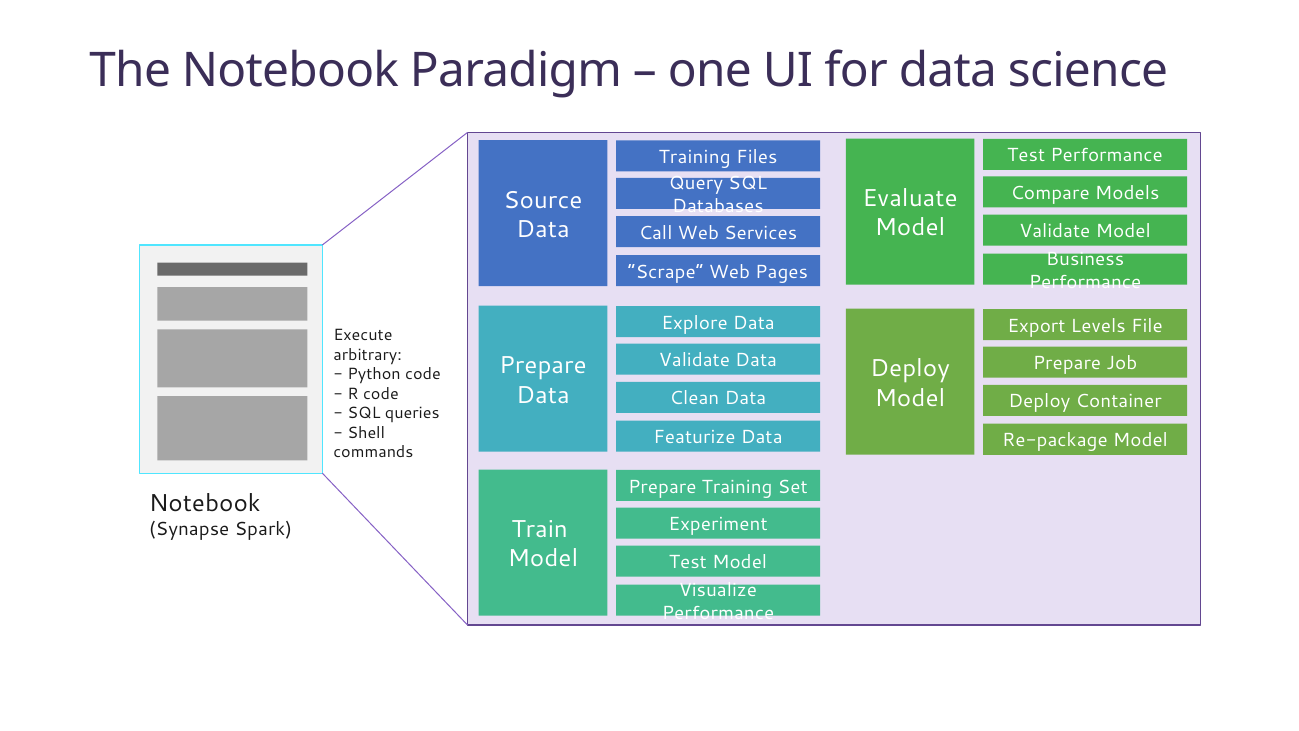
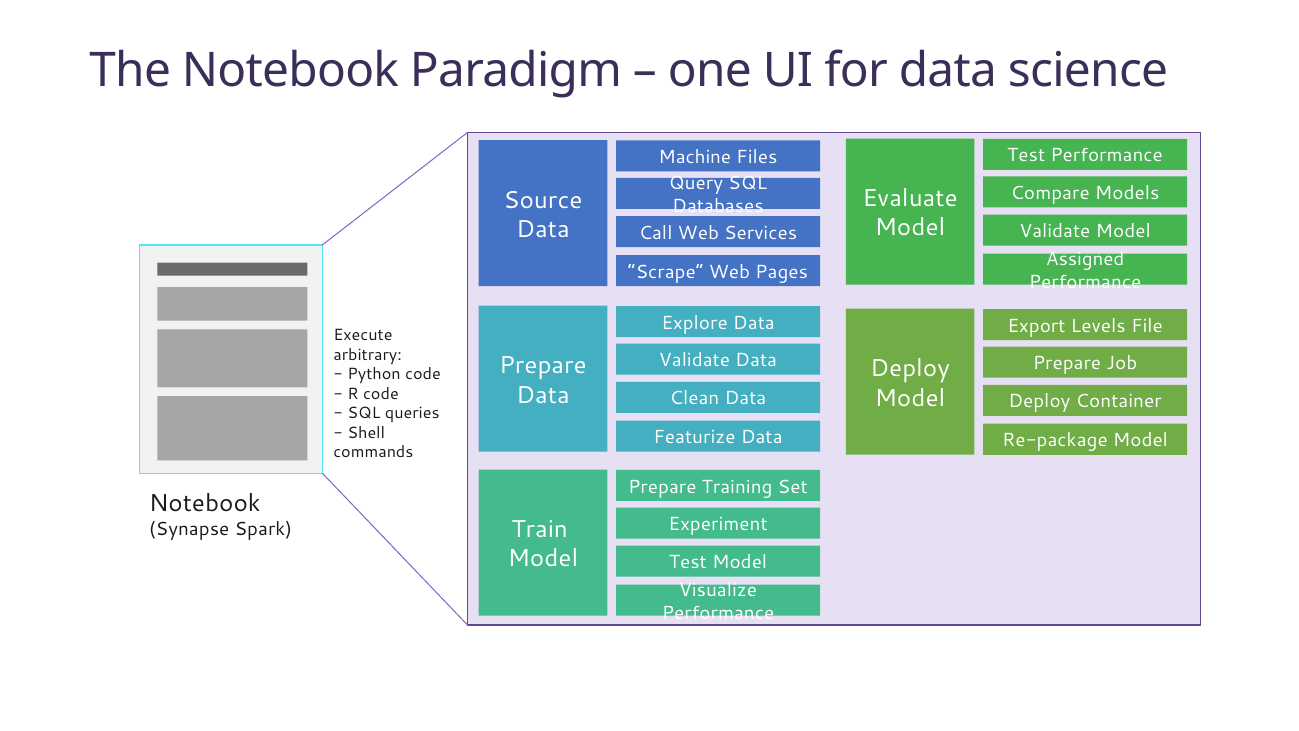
Training at (695, 157): Training -> Machine
Business: Business -> Assigned
